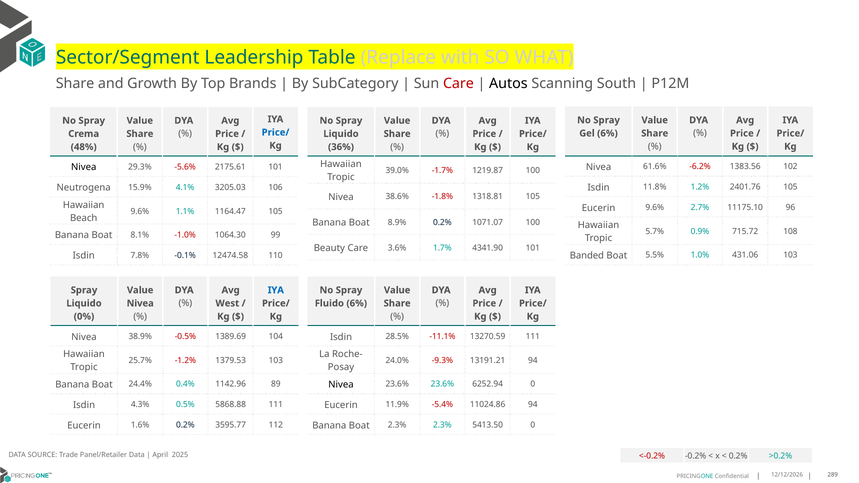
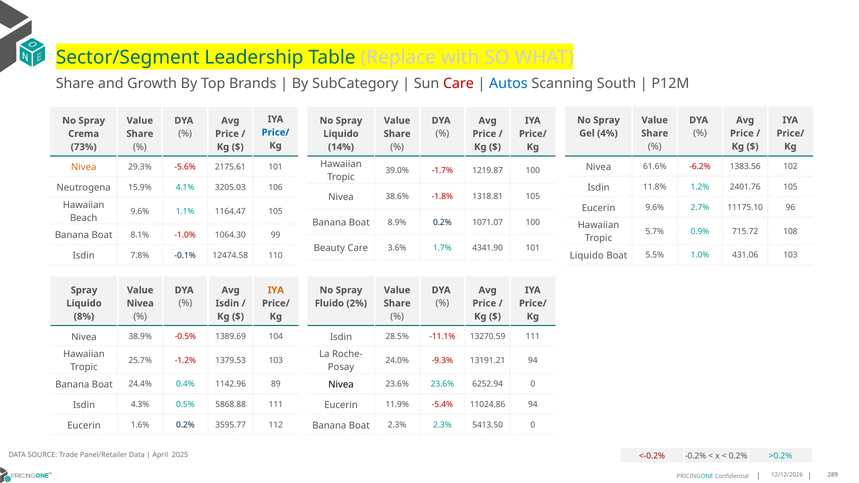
Autos colour: black -> blue
Gel 6%: 6% -> 4%
48%: 48% -> 73%
36%: 36% -> 14%
Nivea at (84, 167) colour: black -> orange
Banded at (587, 256): Banded -> Liquido
IYA at (276, 290) colour: blue -> orange
West at (227, 303): West -> Isdin
Fluido 6%: 6% -> 2%
0%: 0% -> 8%
